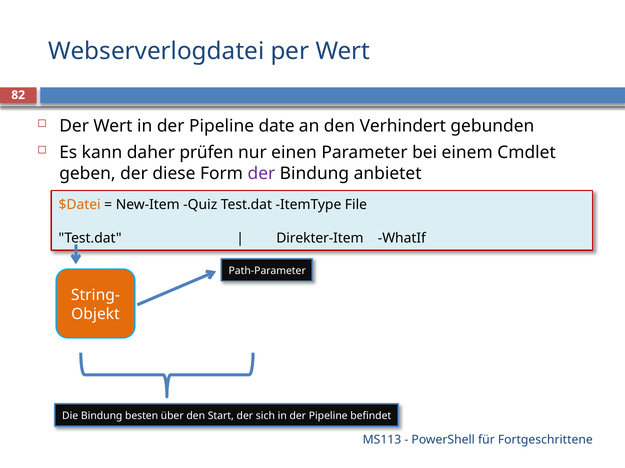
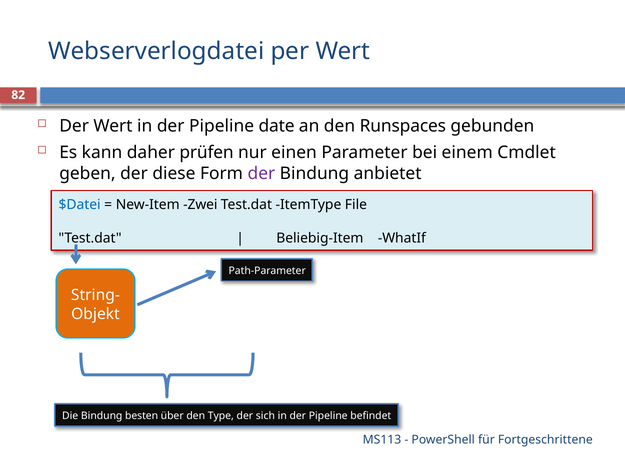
Verhindert: Verhindert -> Runspaces
$Datei colour: orange -> blue
Quiz: Quiz -> Zwei
Direkter-Item: Direkter-Item -> Beliebig-Item
Start: Start -> Type
